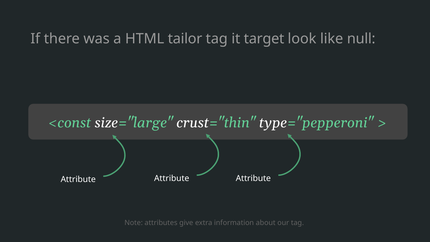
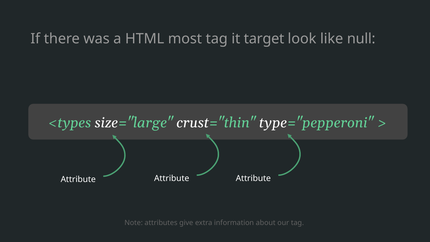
tailor: tailor -> most
<const: <const -> <types
